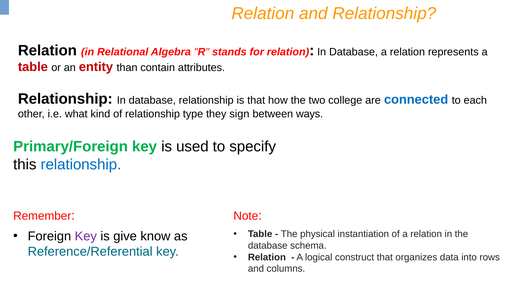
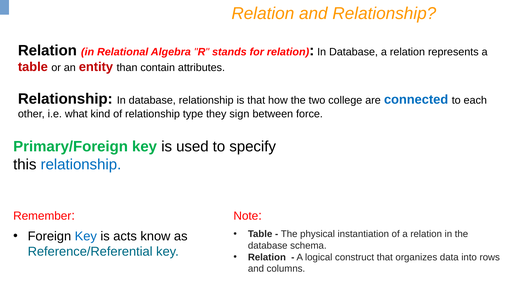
ways: ways -> force
Key at (86, 236) colour: purple -> blue
give: give -> acts
